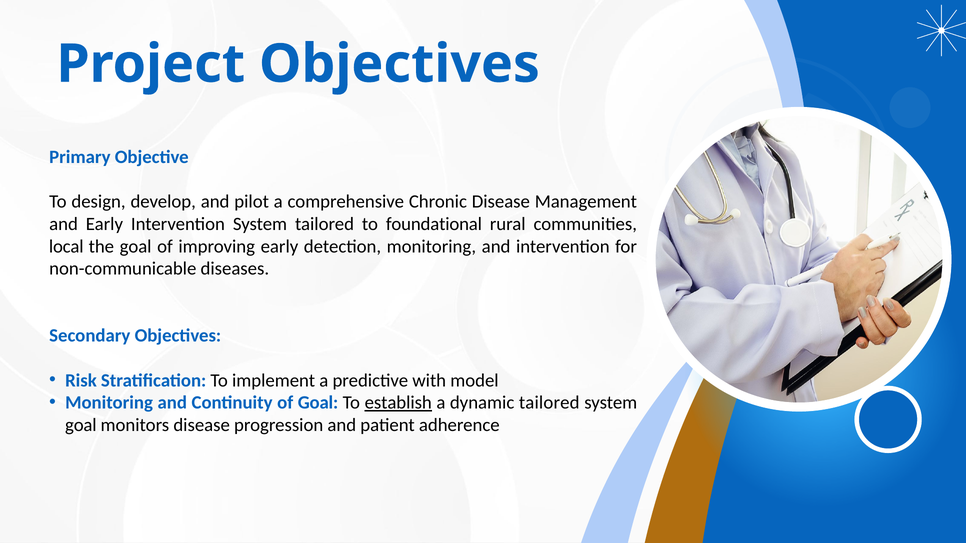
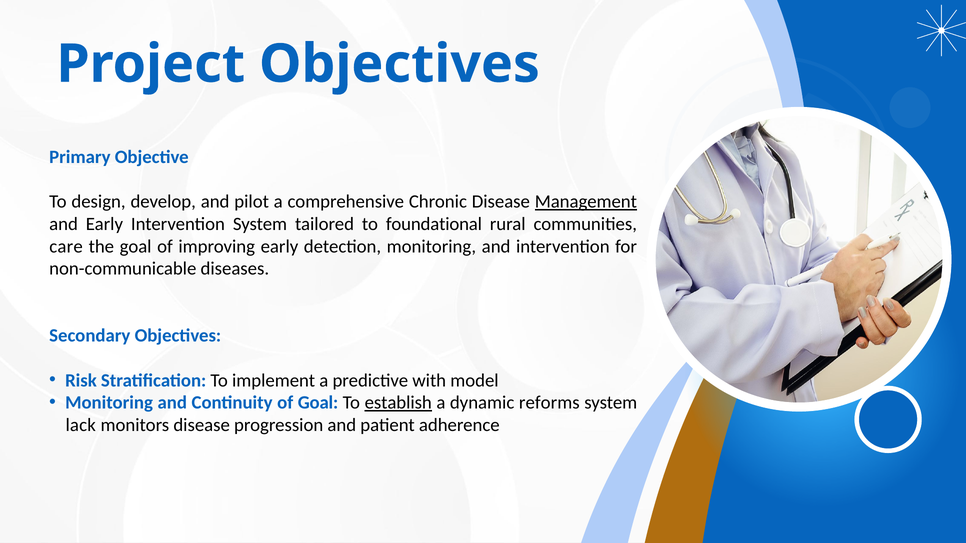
Management underline: none -> present
local: local -> care
dynamic tailored: tailored -> reforms
goal at (81, 425): goal -> lack
